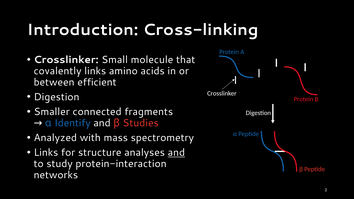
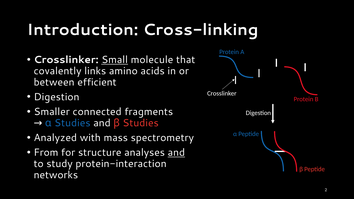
Small underline: none -> present
α Identify: Identify -> Studies
Links at (46, 153): Links -> From
